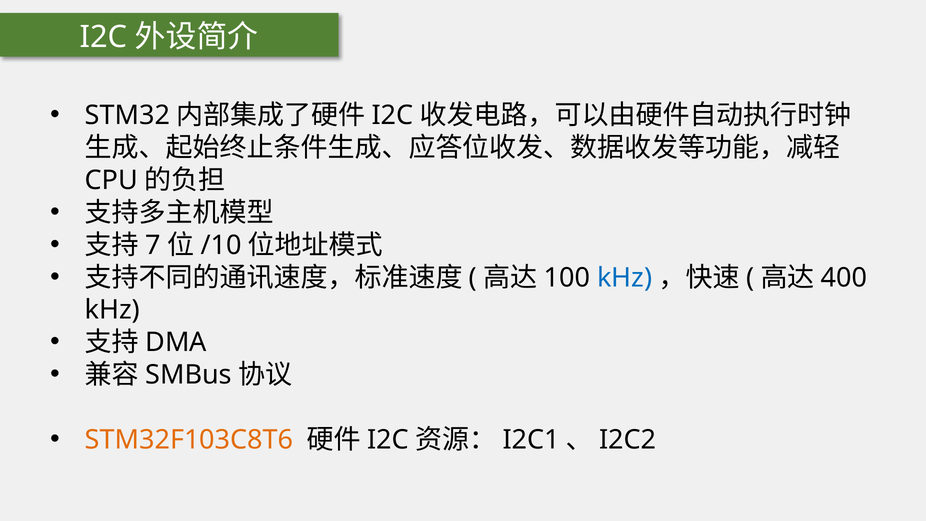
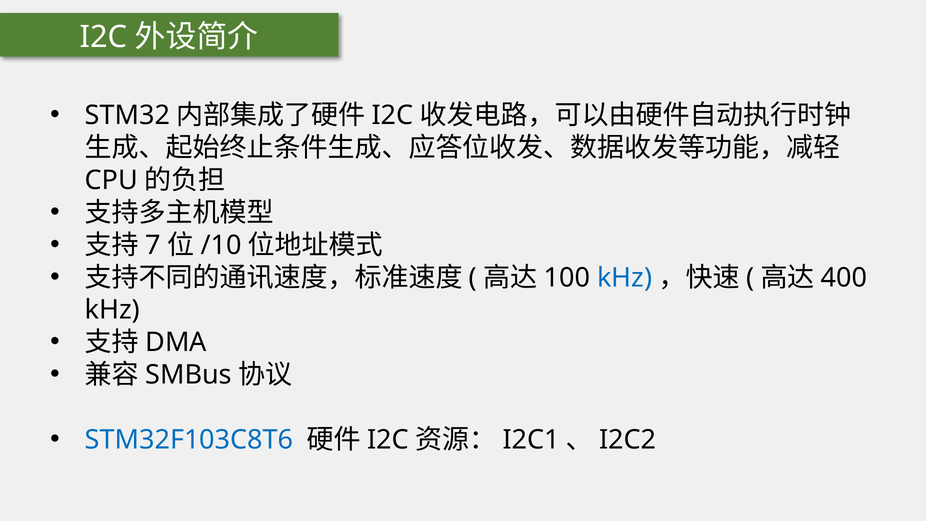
STM32F103C8T6 colour: orange -> blue
